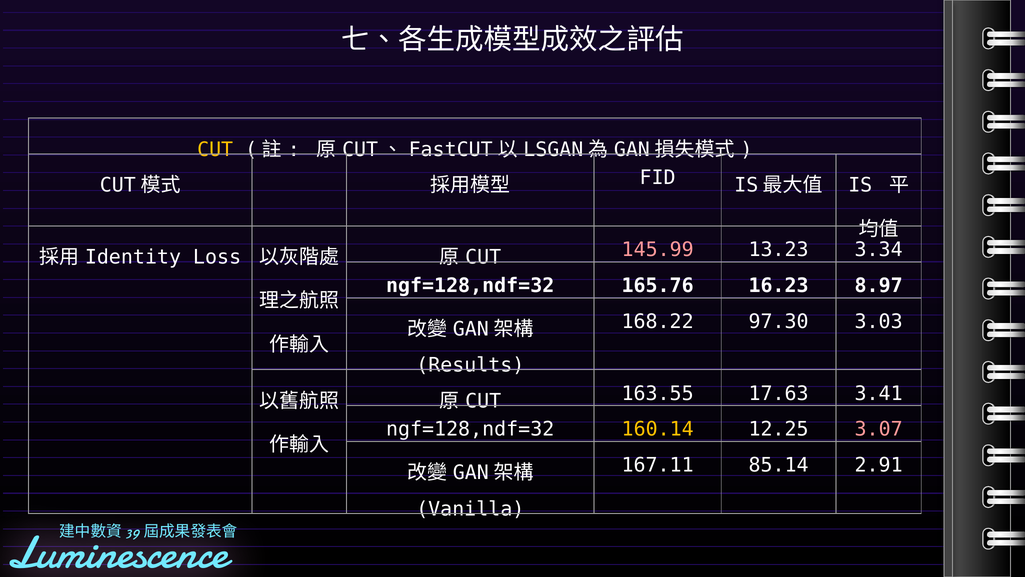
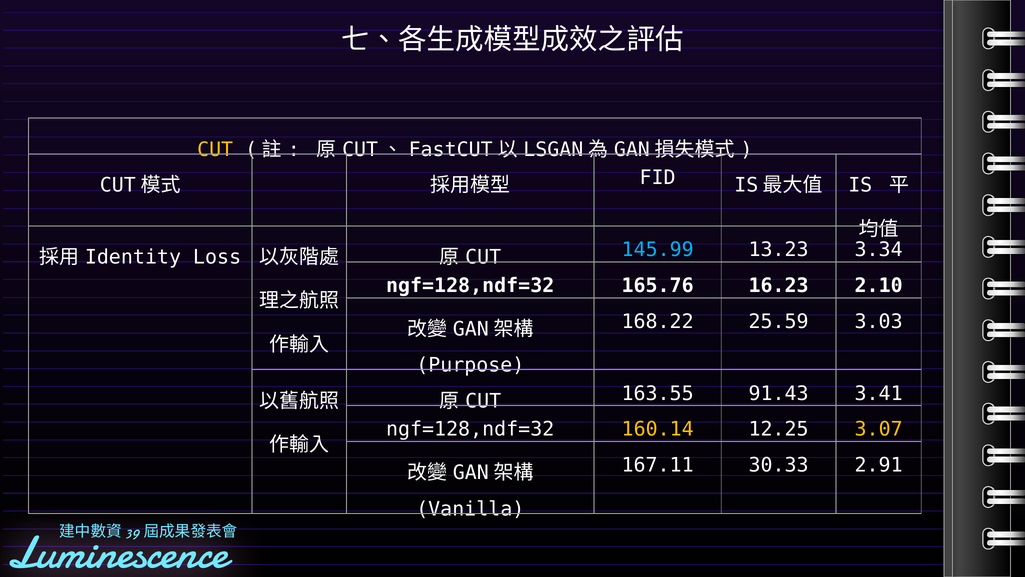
145.99 colour: pink -> light blue
8.97: 8.97 -> 2.10
97.30: 97.30 -> 25.59
Results: Results -> Purpose
17.63: 17.63 -> 91.43
3.07 colour: pink -> yellow
85.14: 85.14 -> 30.33
